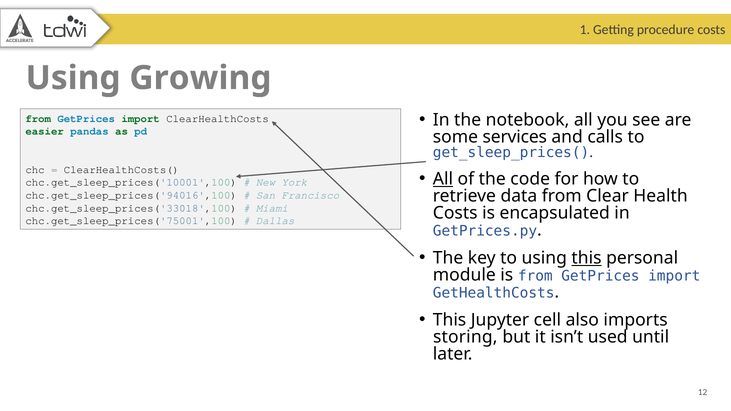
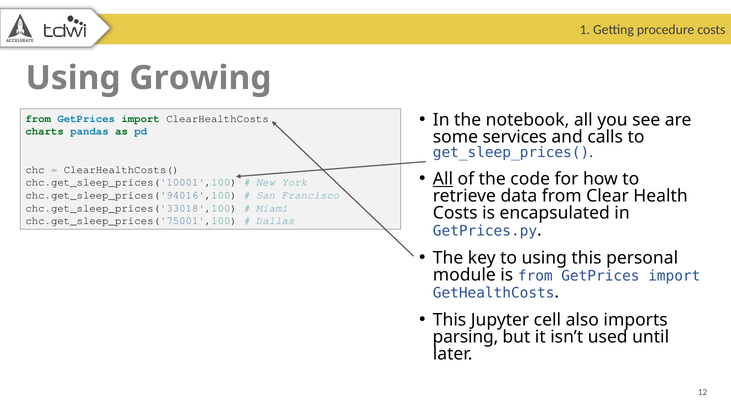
easier: easier -> charts
this at (587, 258) underline: present -> none
storing: storing -> parsing
